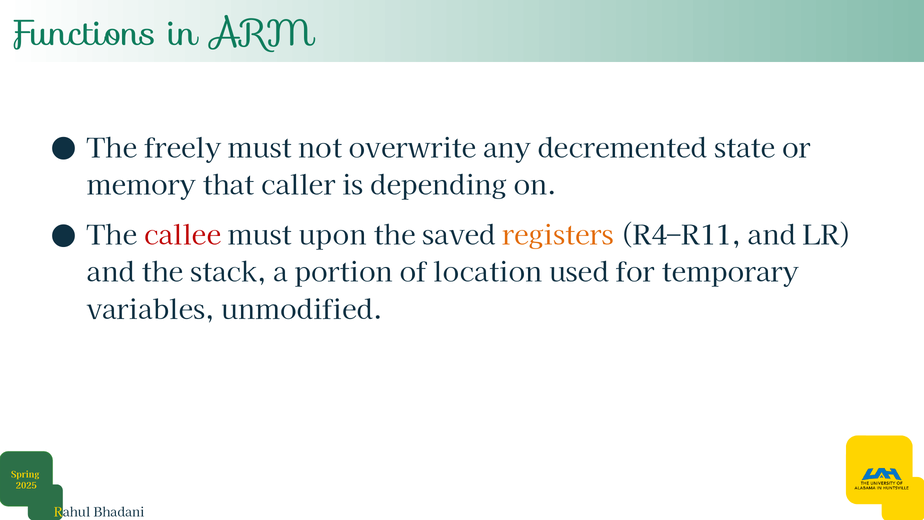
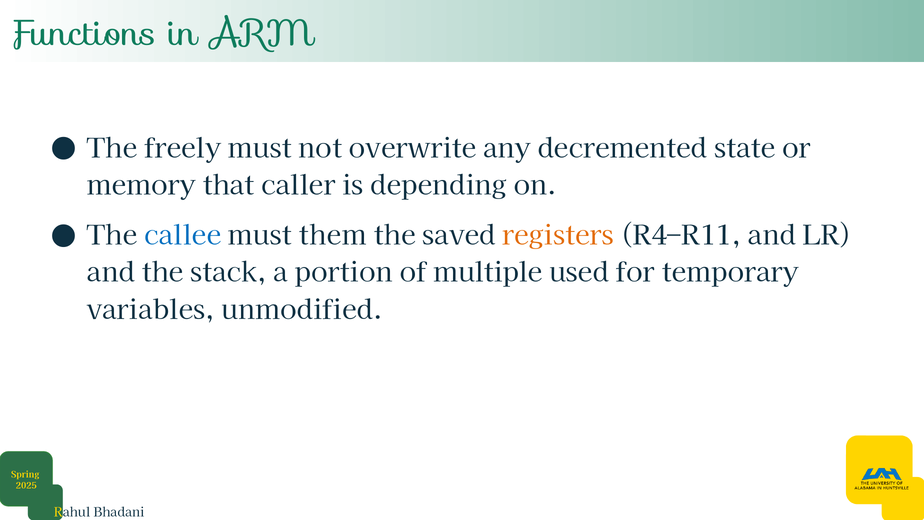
callee colour: red -> blue
upon: upon -> them
location: location -> multiple
